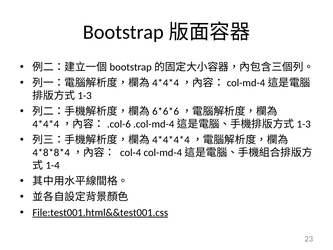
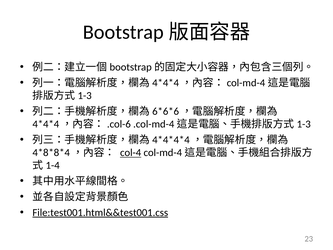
col-4 underline: none -> present
